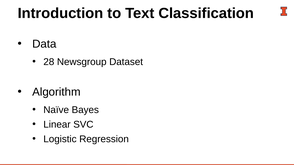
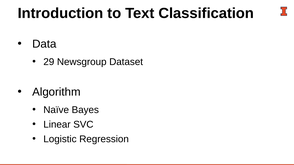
28: 28 -> 29
